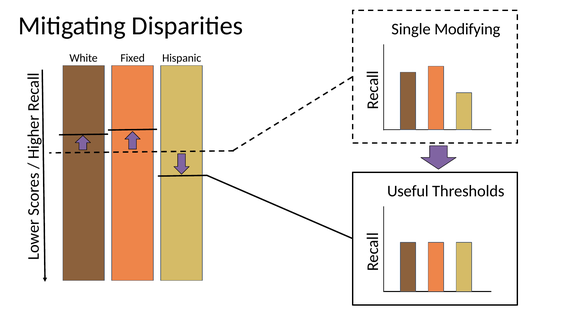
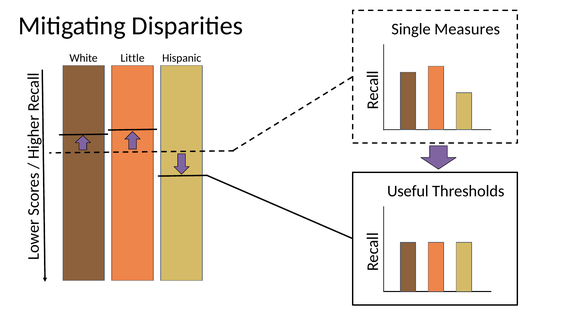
Modifying: Modifying -> Measures
Fixed: Fixed -> Little
